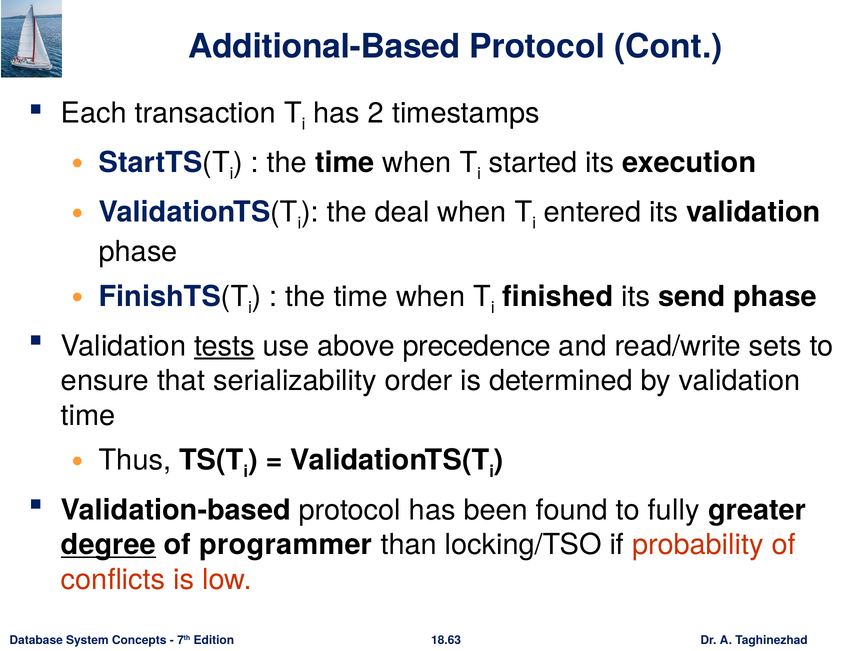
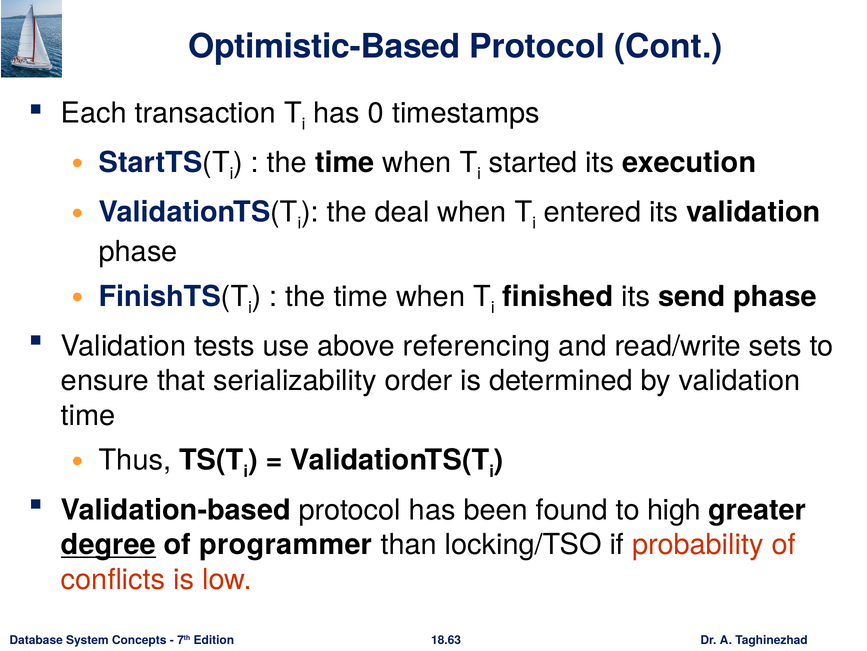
Additional-Based: Additional-Based -> Optimistic-Based
2: 2 -> 0
tests underline: present -> none
precedence: precedence -> referencing
fully: fully -> high
